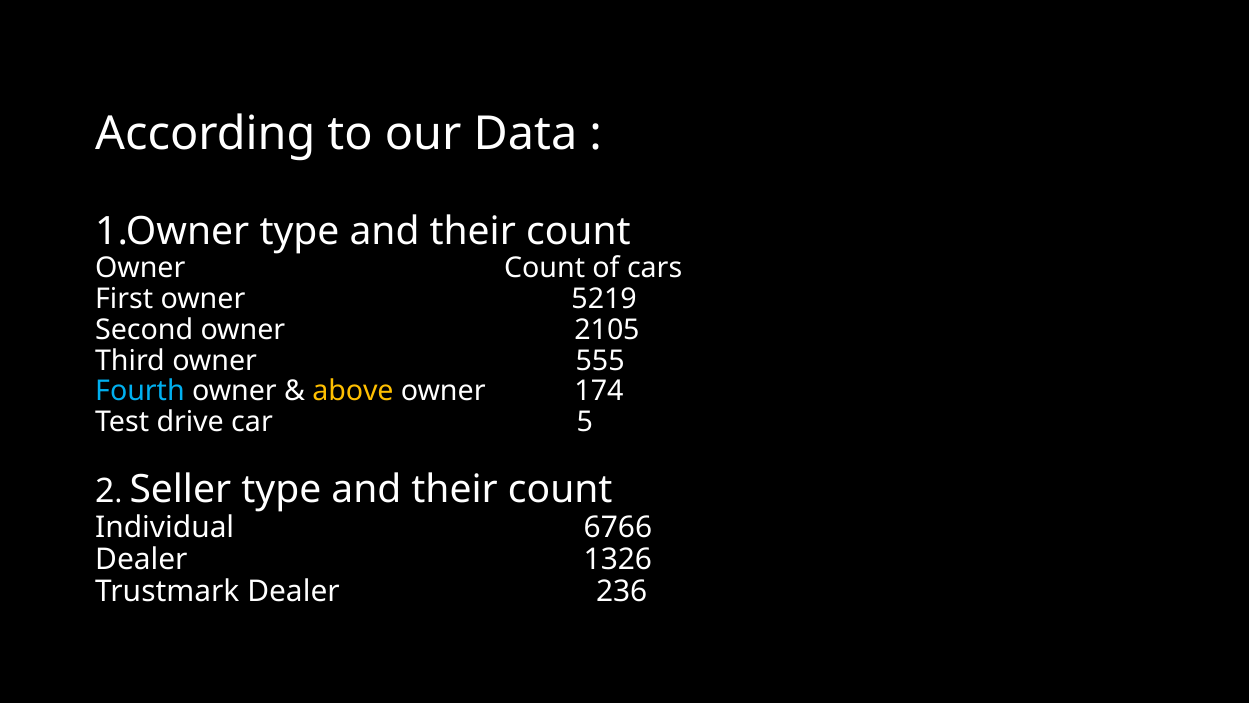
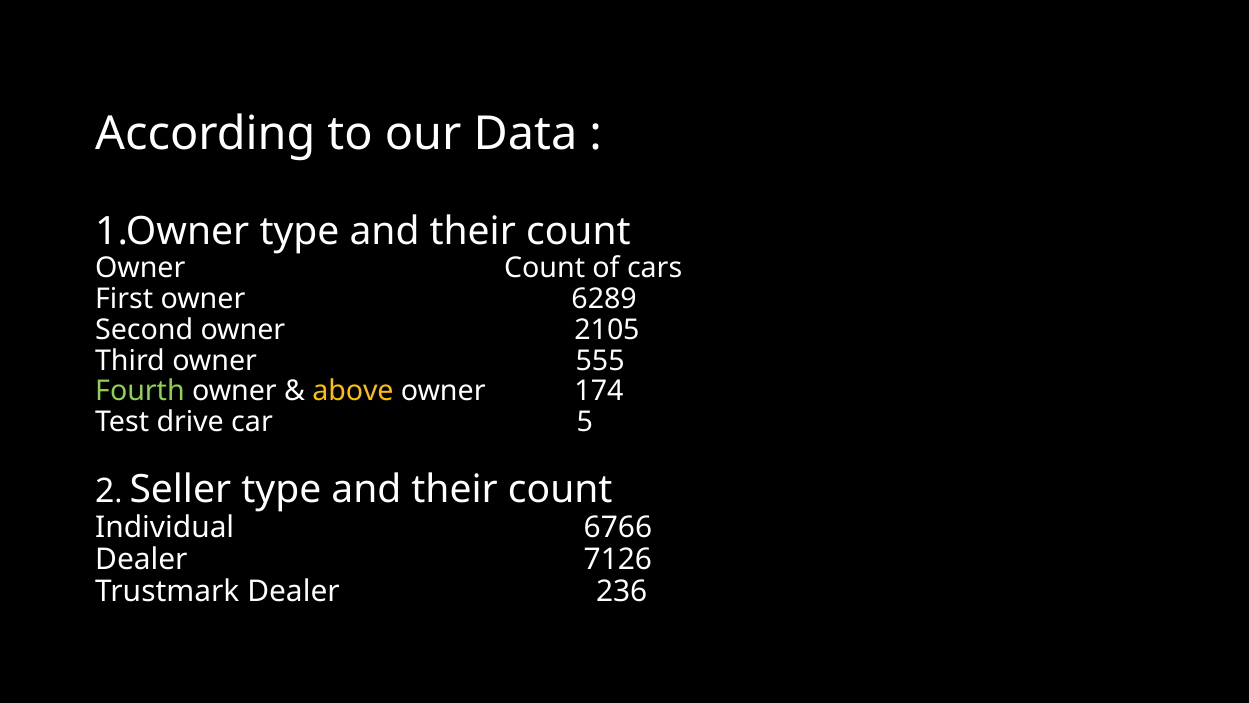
5219: 5219 -> 6289
Fourth colour: light blue -> light green
1326: 1326 -> 7126
